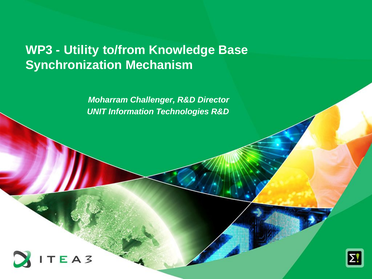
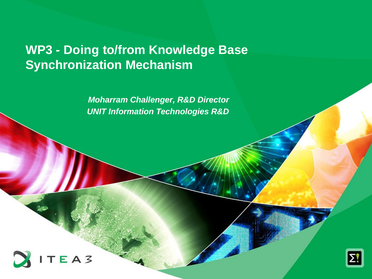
Utility: Utility -> Doing
